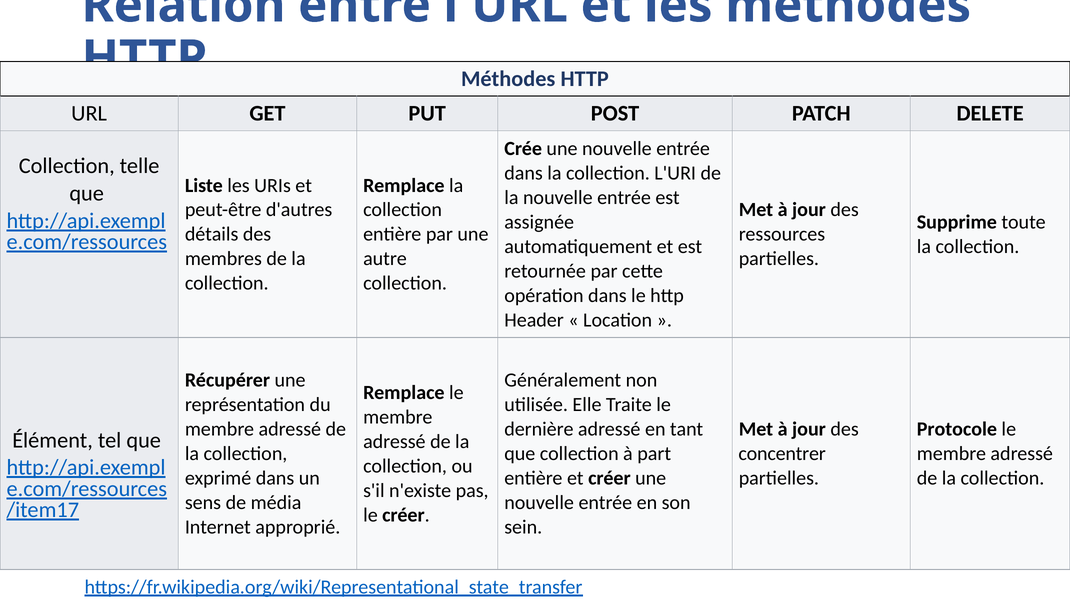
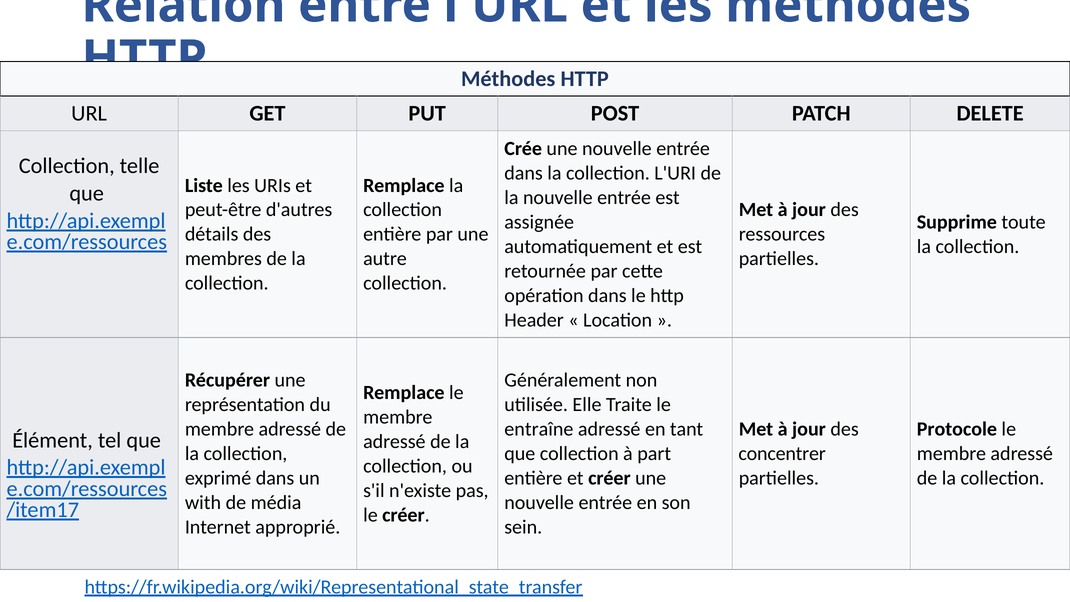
dernière: dernière -> entraîne
sens: sens -> with
